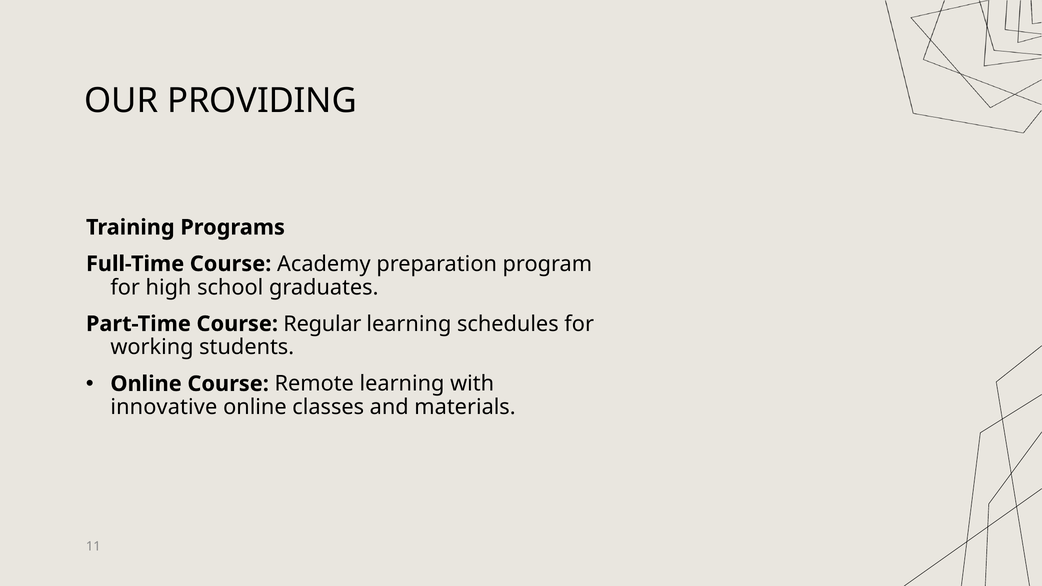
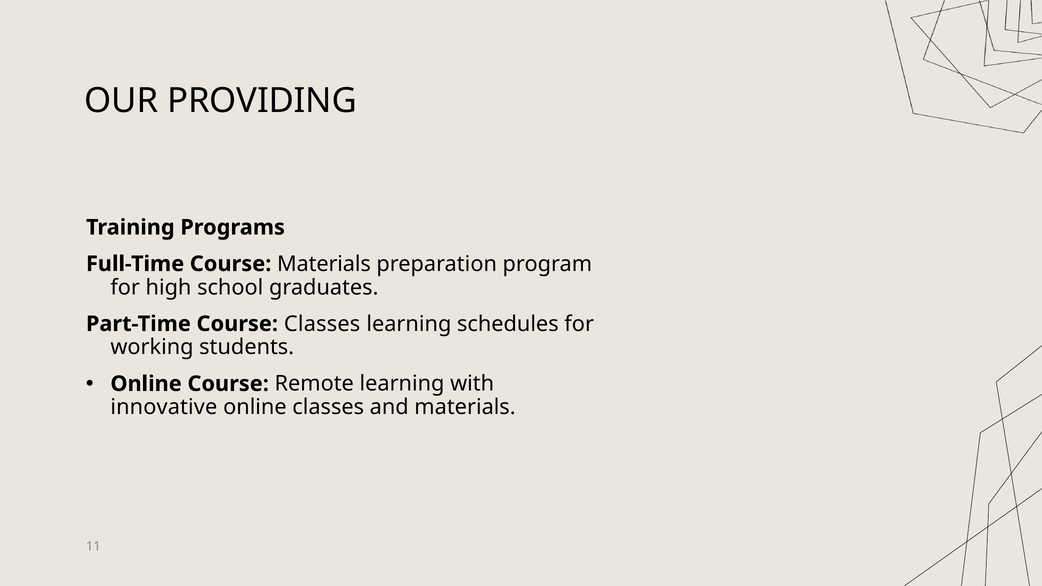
Course Academy: Academy -> Materials
Course Regular: Regular -> Classes
